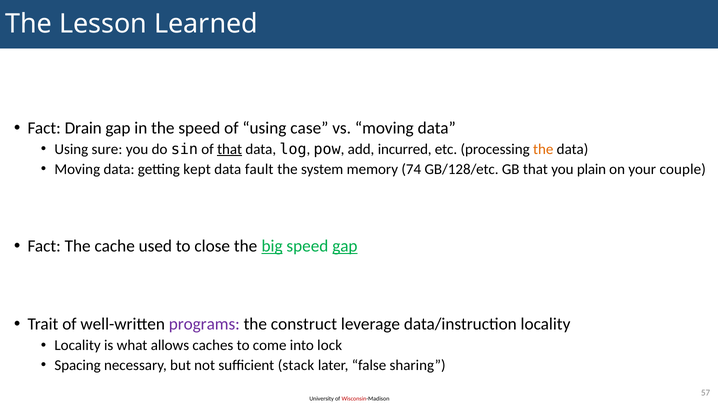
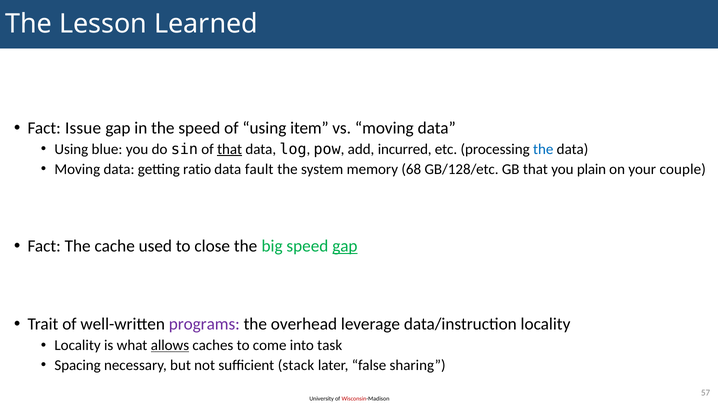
Drain: Drain -> Issue
case: case -> item
sure: sure -> blue
the at (543, 149) colour: orange -> blue
kept: kept -> ratio
74: 74 -> 68
big underline: present -> none
construct: construct -> overhead
allows underline: none -> present
lock: lock -> task
